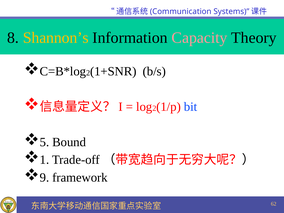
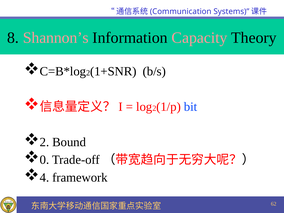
Shannon’s colour: yellow -> pink
5 at (44, 142): 5 -> 2
1: 1 -> 0
9: 9 -> 4
